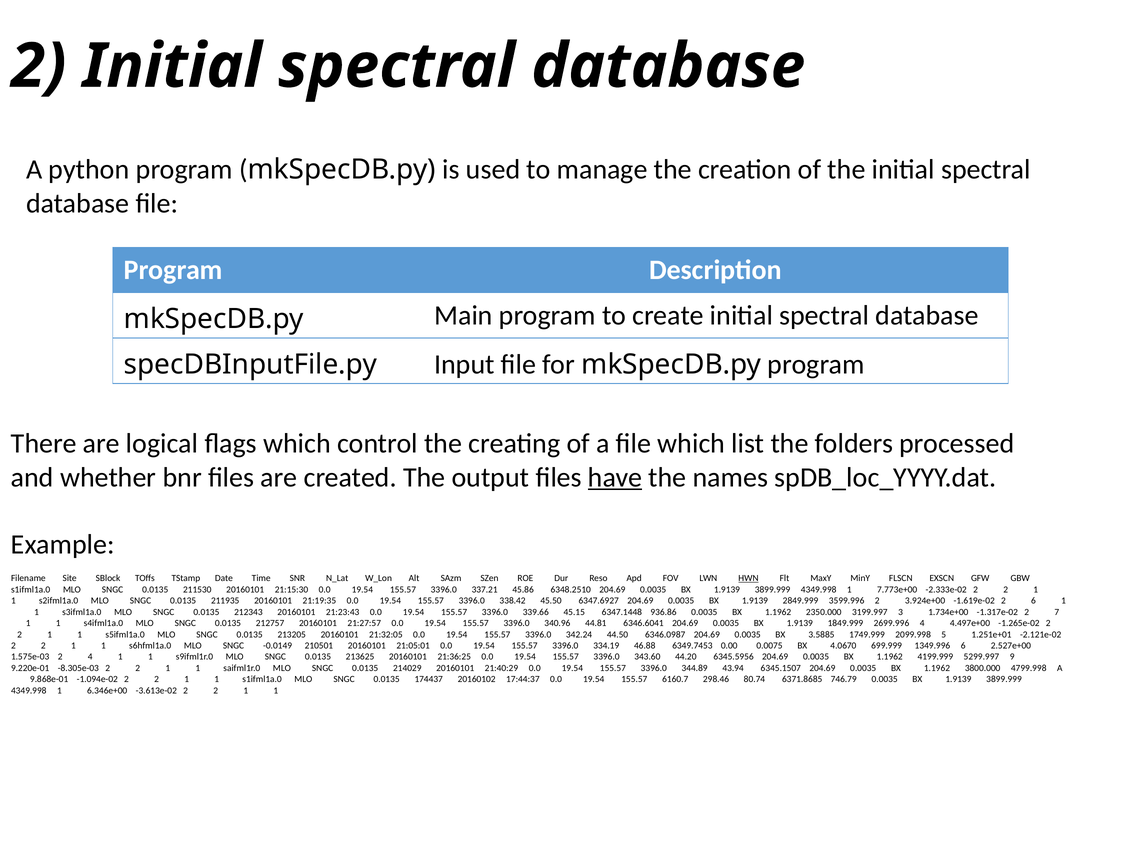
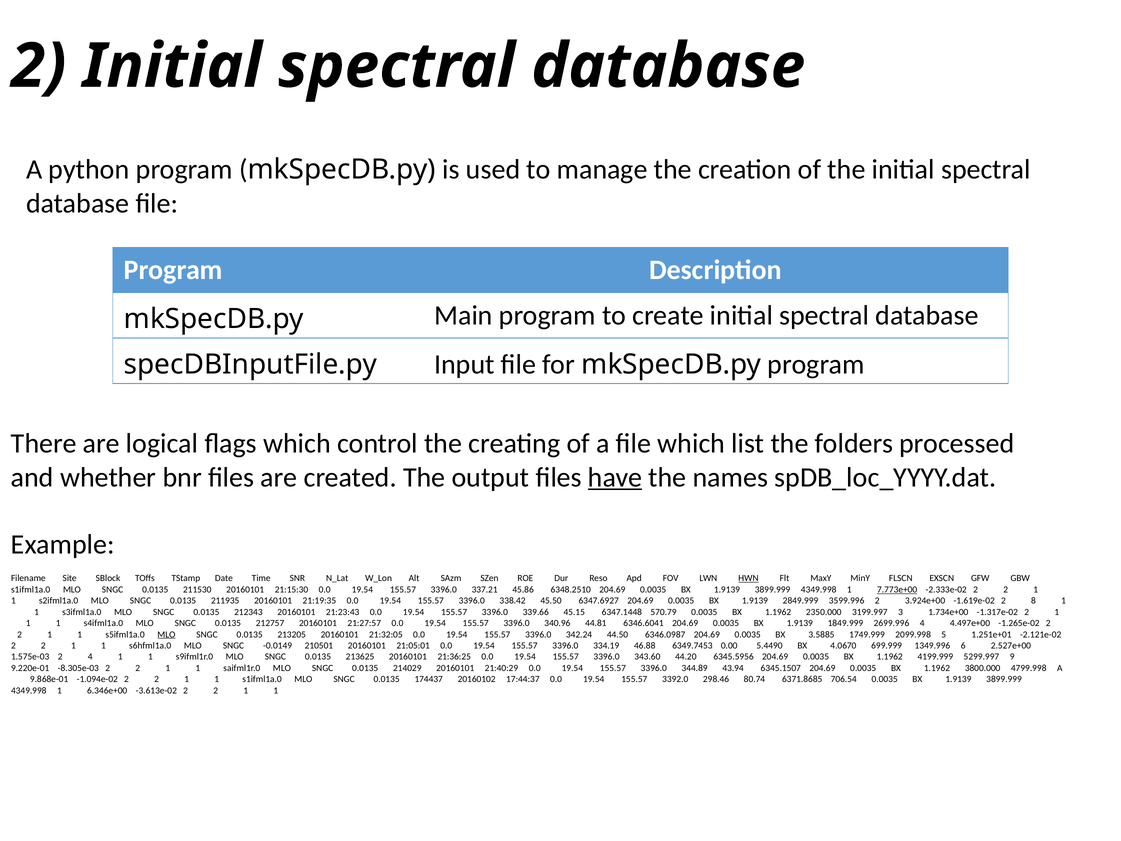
7.773e+00 underline: none -> present
2 6: 6 -> 8
936.86: 936.86 -> 570.79
-1.317e-02 2 7: 7 -> 1
MLO at (166, 634) underline: none -> present
0.0075: 0.0075 -> 5.4490
6160.7: 6160.7 -> 3392.0
746.79: 746.79 -> 706.54
